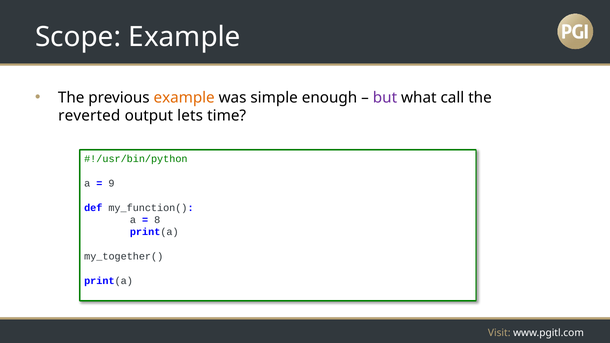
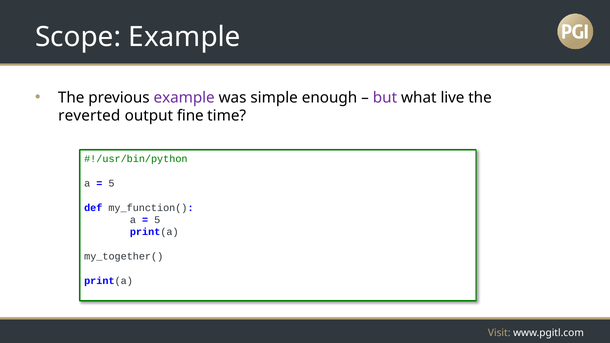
example at (184, 98) colour: orange -> purple
call: call -> live
lets: lets -> fine
9 at (112, 183): 9 -> 5
8 at (157, 220): 8 -> 5
